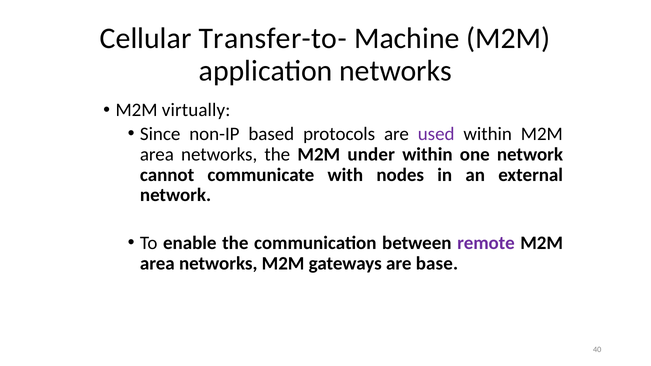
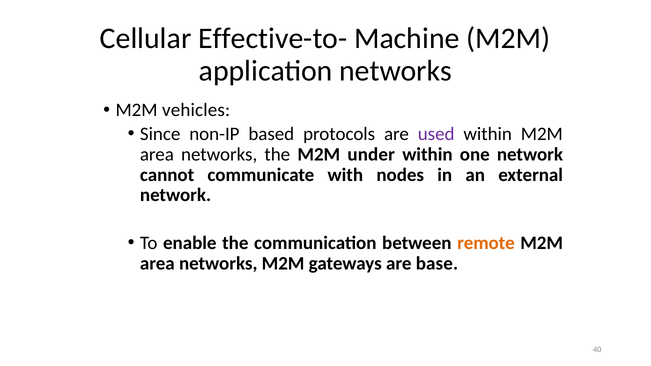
Transfer-to-: Transfer-to- -> Effective-to-
virtually: virtually -> vehicles
remote colour: purple -> orange
